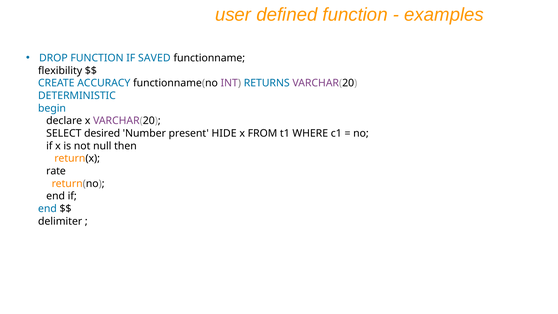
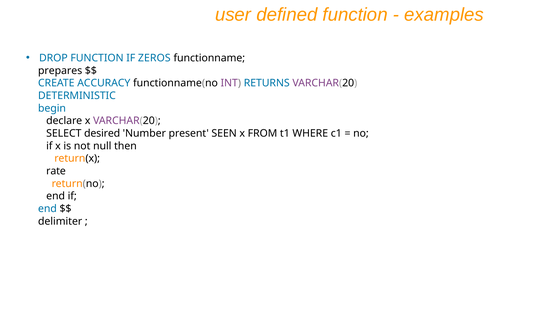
SAVED: SAVED -> ZEROS
flexibility: flexibility -> prepares
HIDE: HIDE -> SEEN
